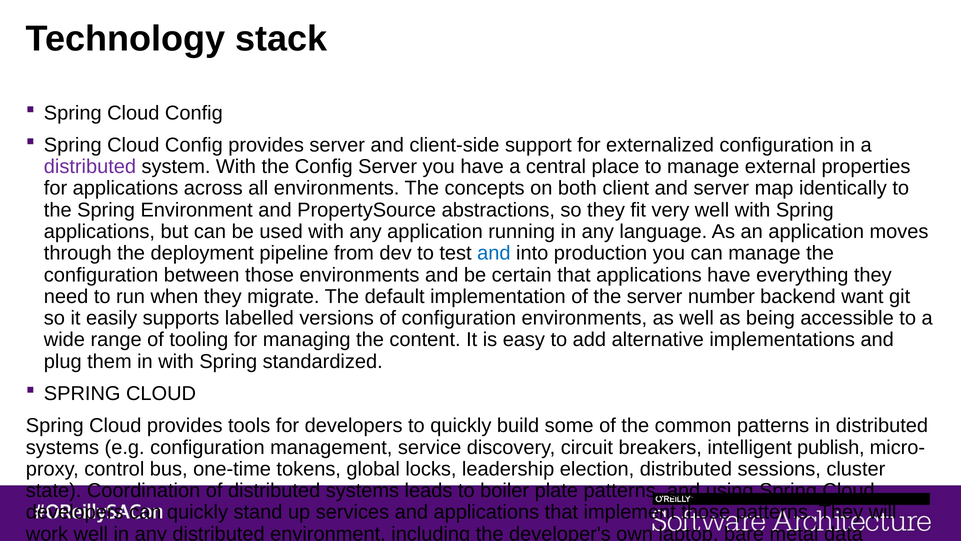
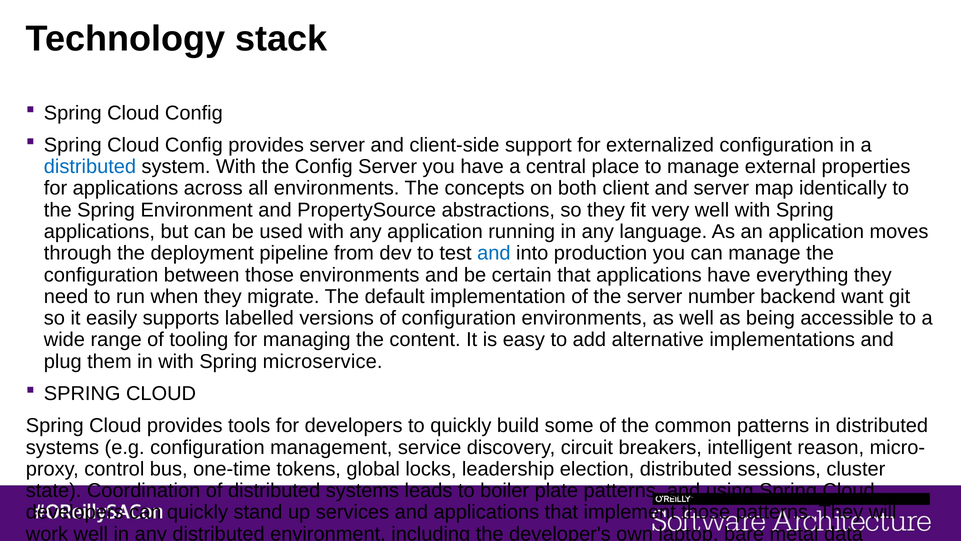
distributed at (90, 167) colour: purple -> blue
standardized: standardized -> microservice
publish: publish -> reason
